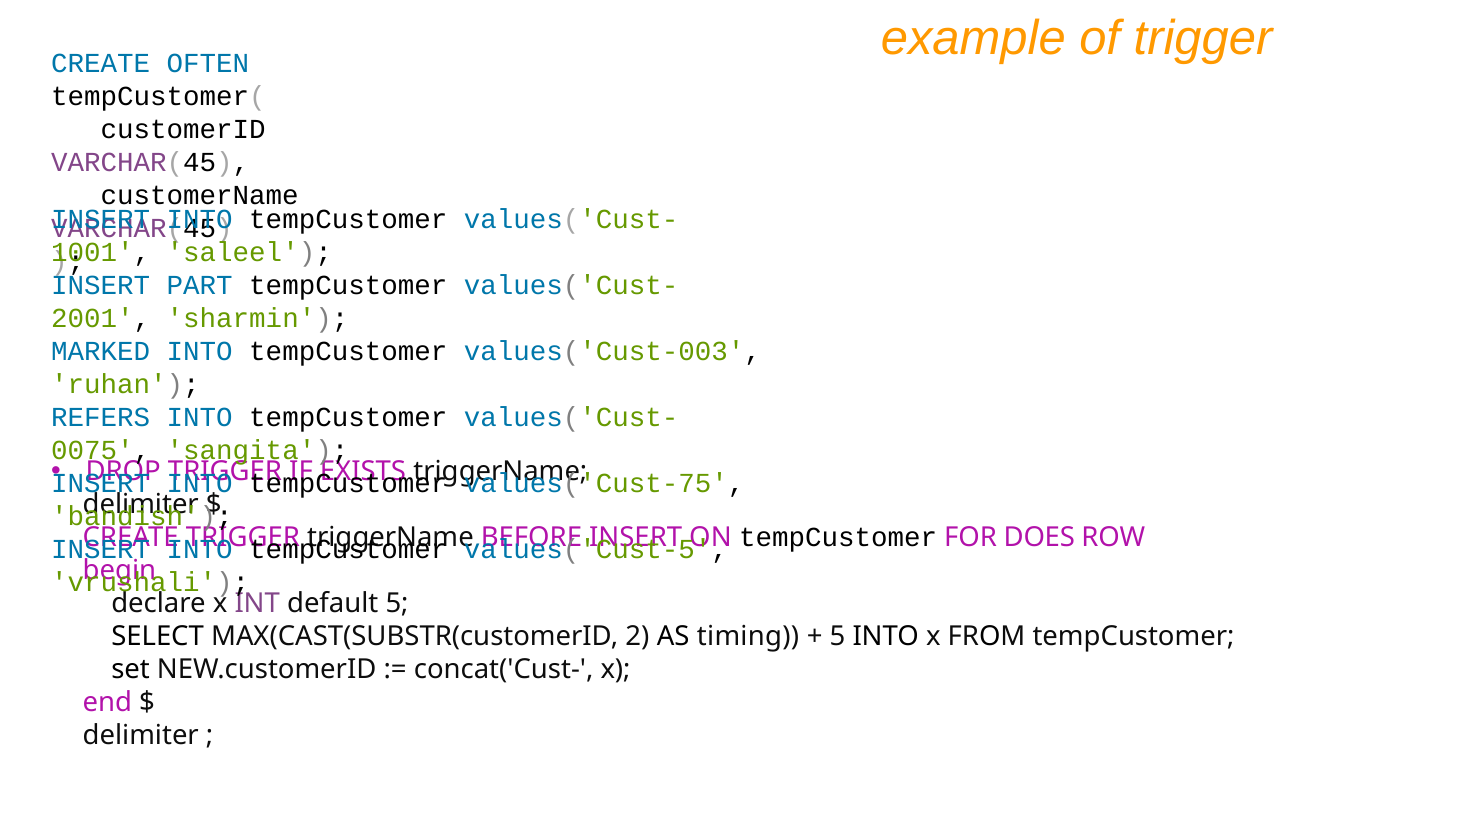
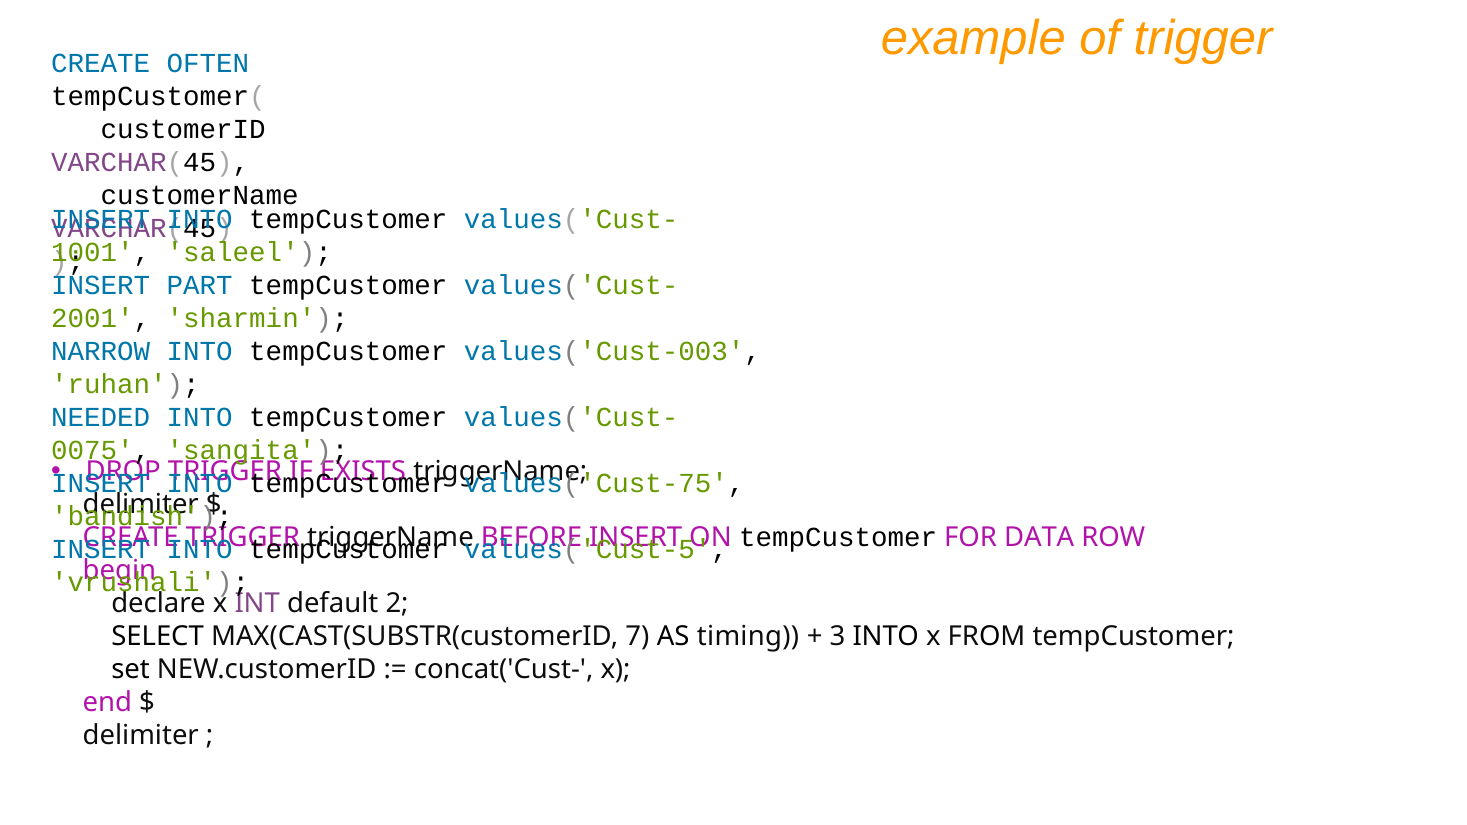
MARKED: MARKED -> NARROW
REFERS: REFERS -> NEEDED
DOES: DOES -> DATA
default 5: 5 -> 2
2: 2 -> 7
5 at (838, 637): 5 -> 3
